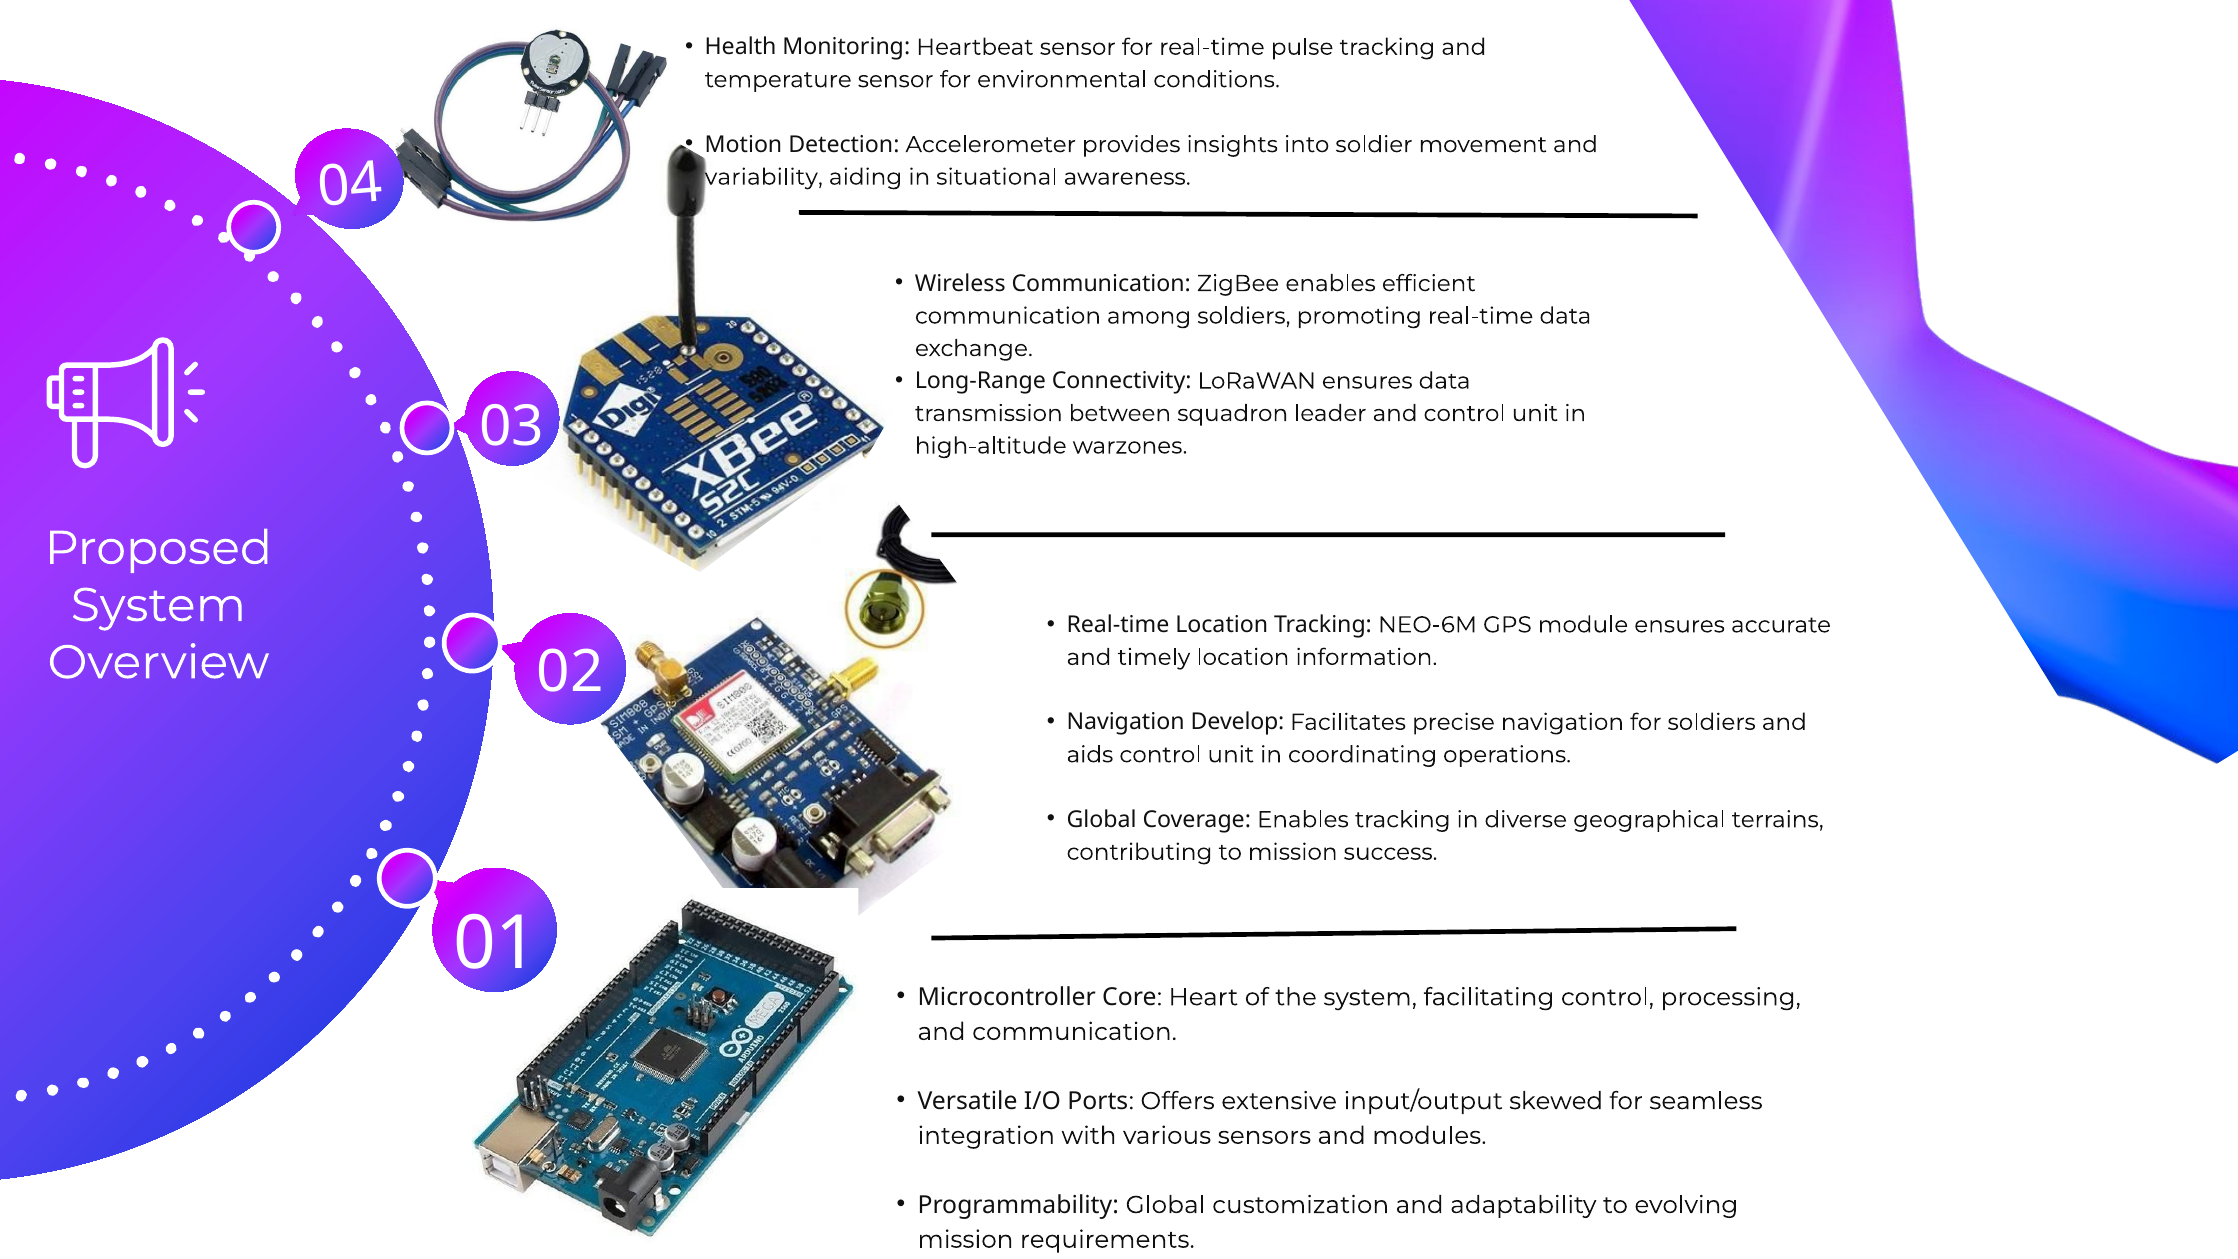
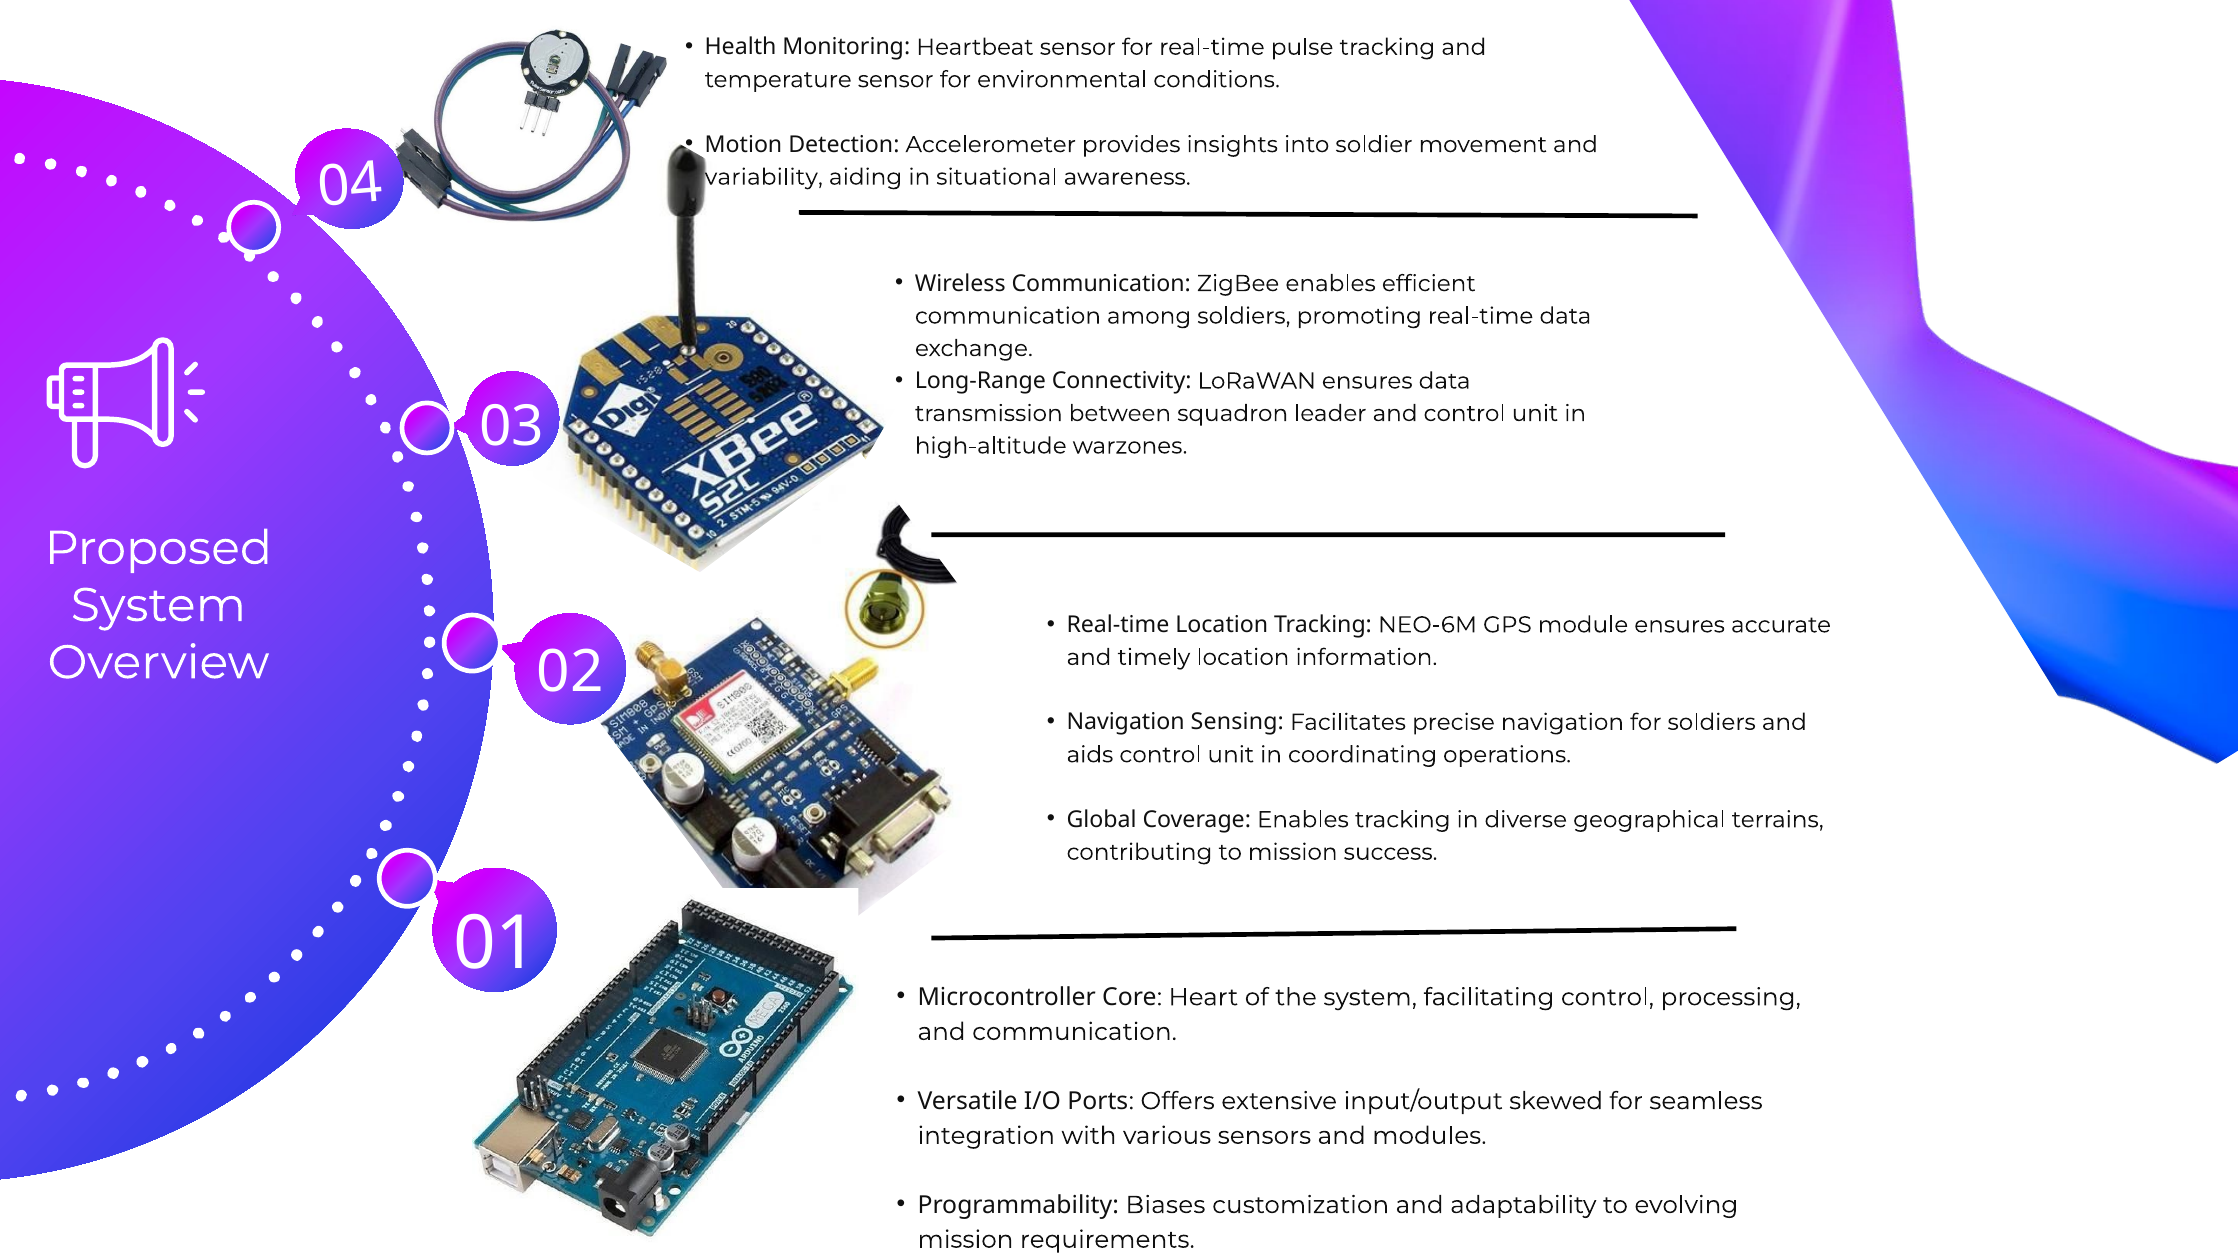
Develop: Develop -> Sensing
Programmability Global: Global -> Biases
